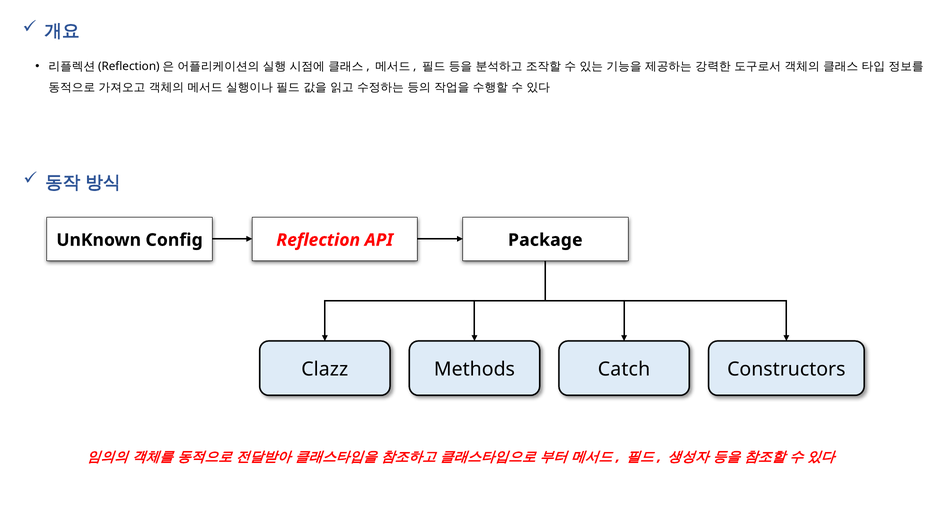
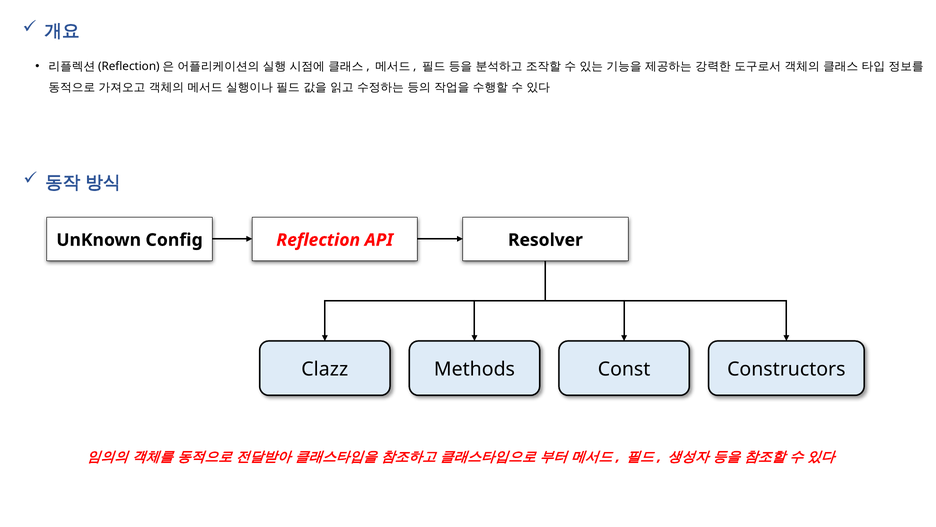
Package: Package -> Resolver
Catch: Catch -> Const
